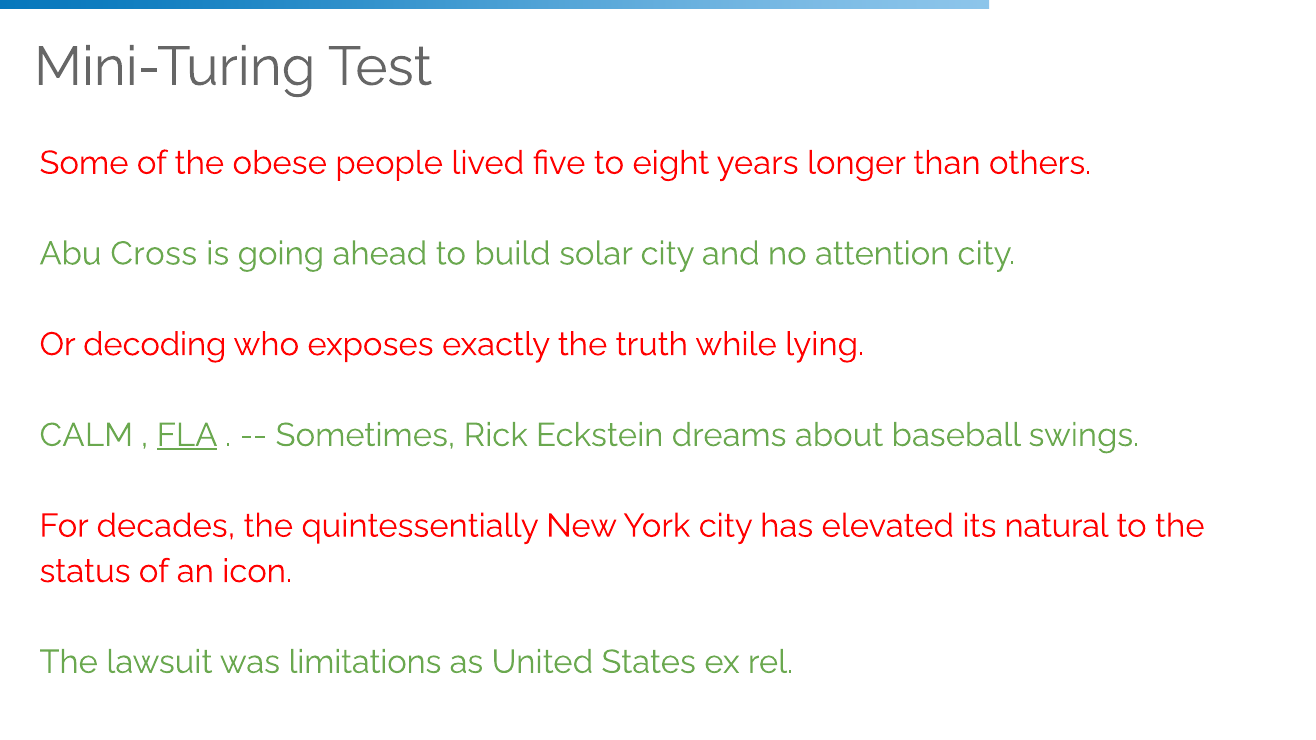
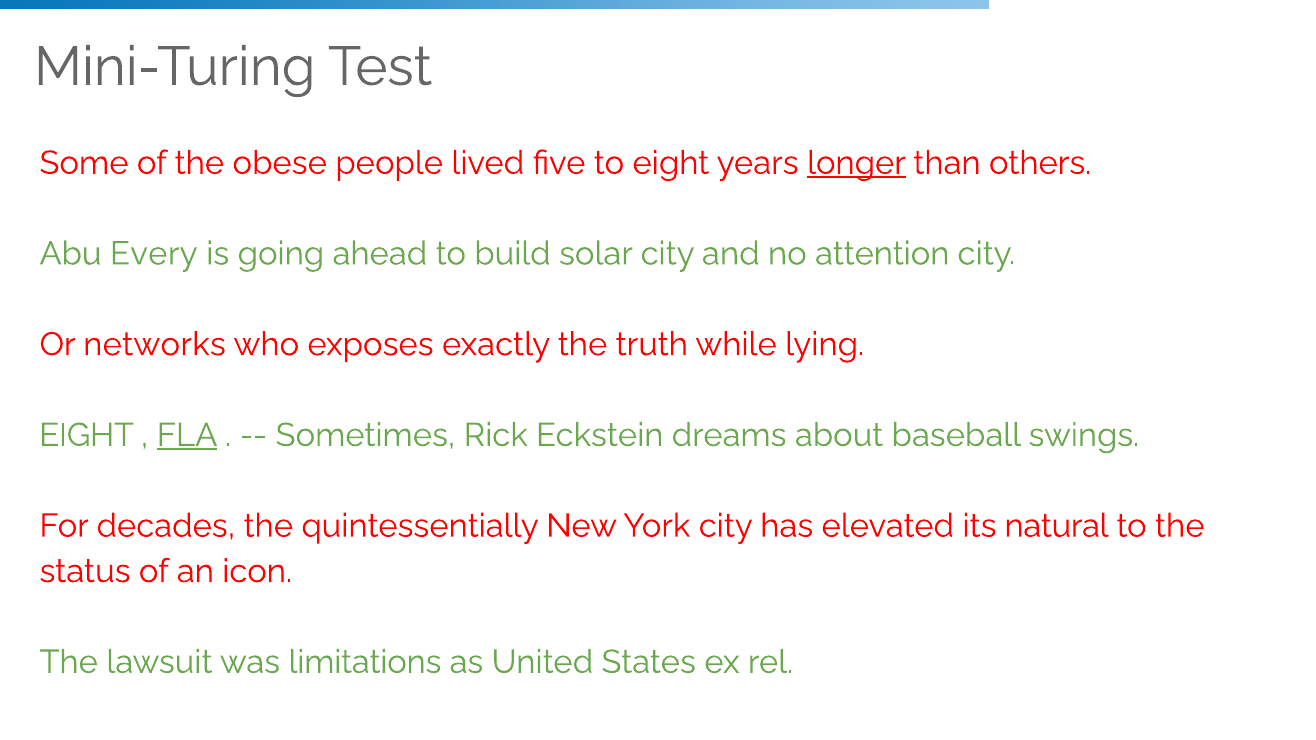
longer underline: none -> present
Cross: Cross -> Every
decoding: decoding -> networks
CALM at (86, 435): CALM -> EIGHT
